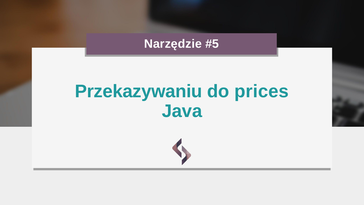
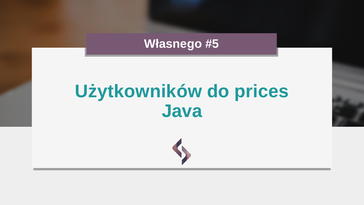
Narzędzie: Narzędzie -> Własnego
Przekazywaniu: Przekazywaniu -> Użytkowników
